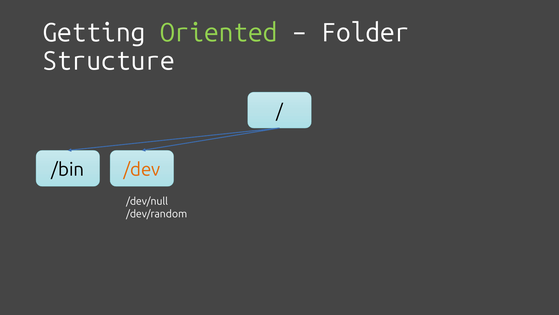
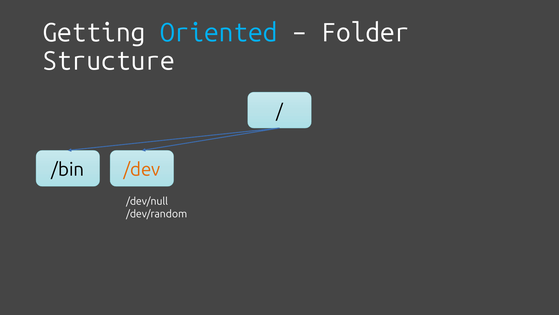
Oriented colour: light green -> light blue
